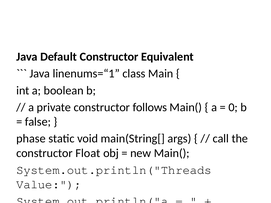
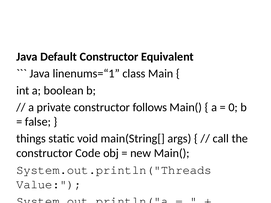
phase: phase -> things
Float: Float -> Code
